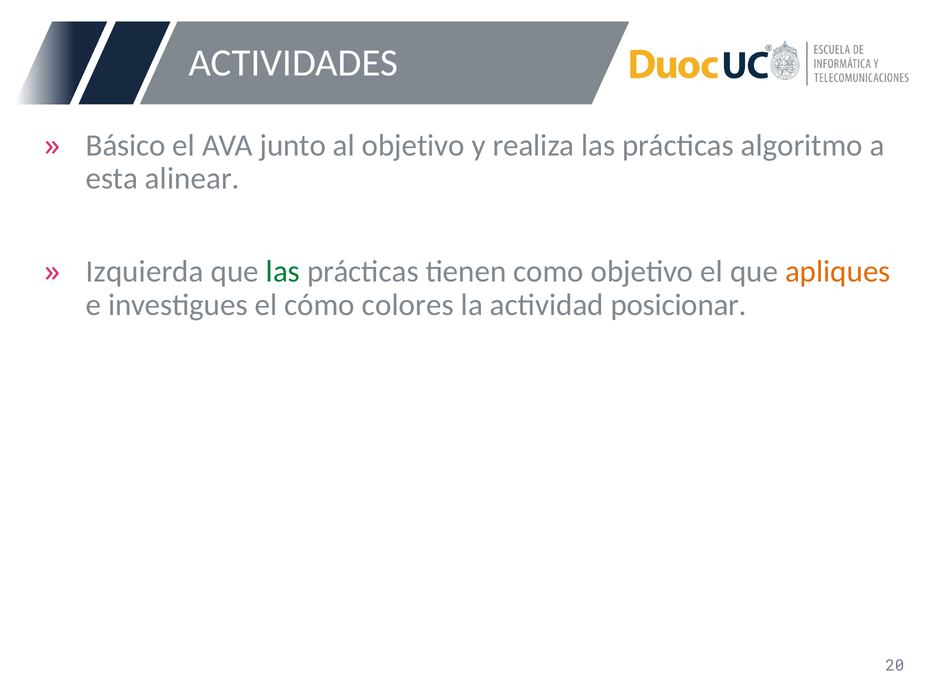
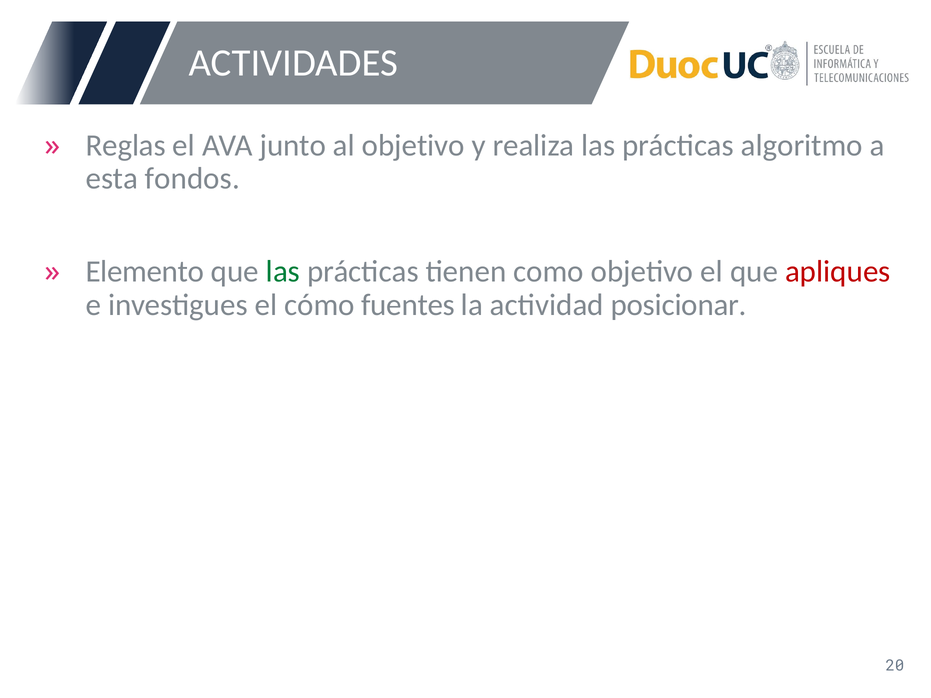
Básico: Básico -> Reglas
alinear: alinear -> fondos
Izquierda: Izquierda -> Elemento
apliques colour: orange -> red
colores: colores -> fuentes
